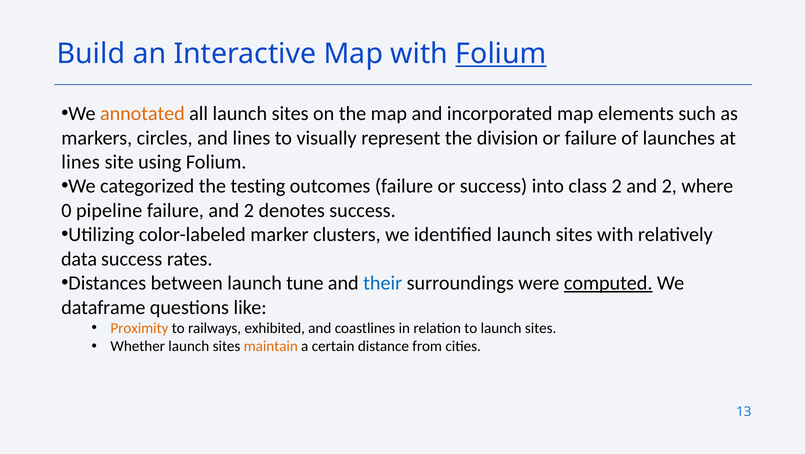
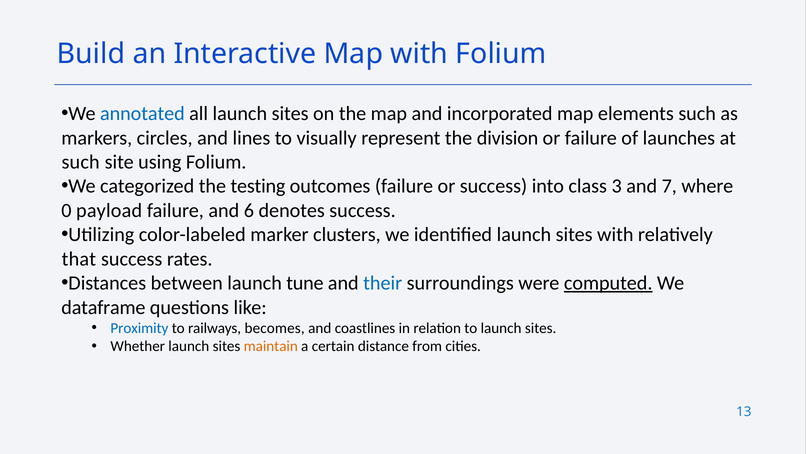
Folium at (501, 54) underline: present -> none
annotated colour: orange -> blue
lines at (81, 162): lines -> such
class 2: 2 -> 3
2 at (669, 186): 2 -> 7
pipeline: pipeline -> payload
failure and 2: 2 -> 6
data: data -> that
Proximity colour: orange -> blue
exhibited: exhibited -> becomes
